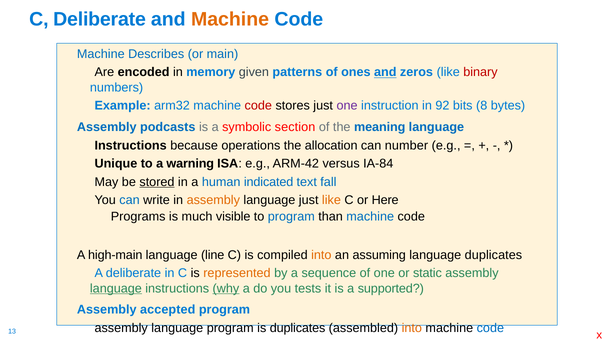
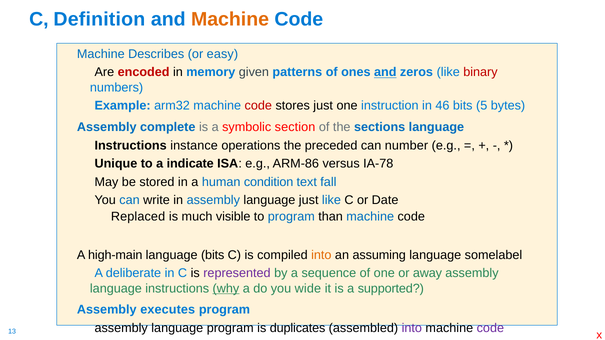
C Deliberate: Deliberate -> Definition
main: main -> easy
encoded colour: black -> red
one at (347, 106) colour: purple -> black
92: 92 -> 46
8: 8 -> 5
podcasts: podcasts -> complete
meaning: meaning -> sections
because: because -> instance
allocation: allocation -> preceded
warning: warning -> indicate
ARM-42: ARM-42 -> ARM-86
IA-84: IA-84 -> IA-78
stored underline: present -> none
indicated: indicated -> condition
assembly at (213, 200) colour: orange -> blue
like at (331, 200) colour: orange -> blue
Here: Here -> Date
Programs: Programs -> Replaced
language line: line -> bits
language duplicates: duplicates -> somelabel
represented colour: orange -> purple
static: static -> away
language at (116, 289) underline: present -> none
tests: tests -> wide
accepted: accepted -> executes
into at (412, 328) colour: orange -> purple
code at (490, 328) colour: blue -> purple
